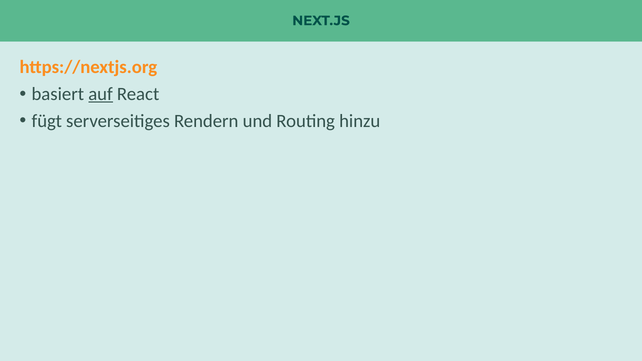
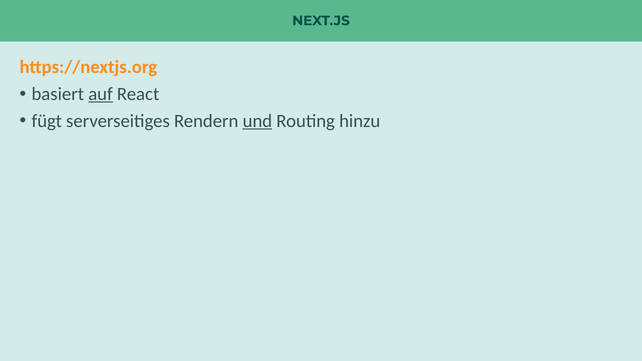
und underline: none -> present
